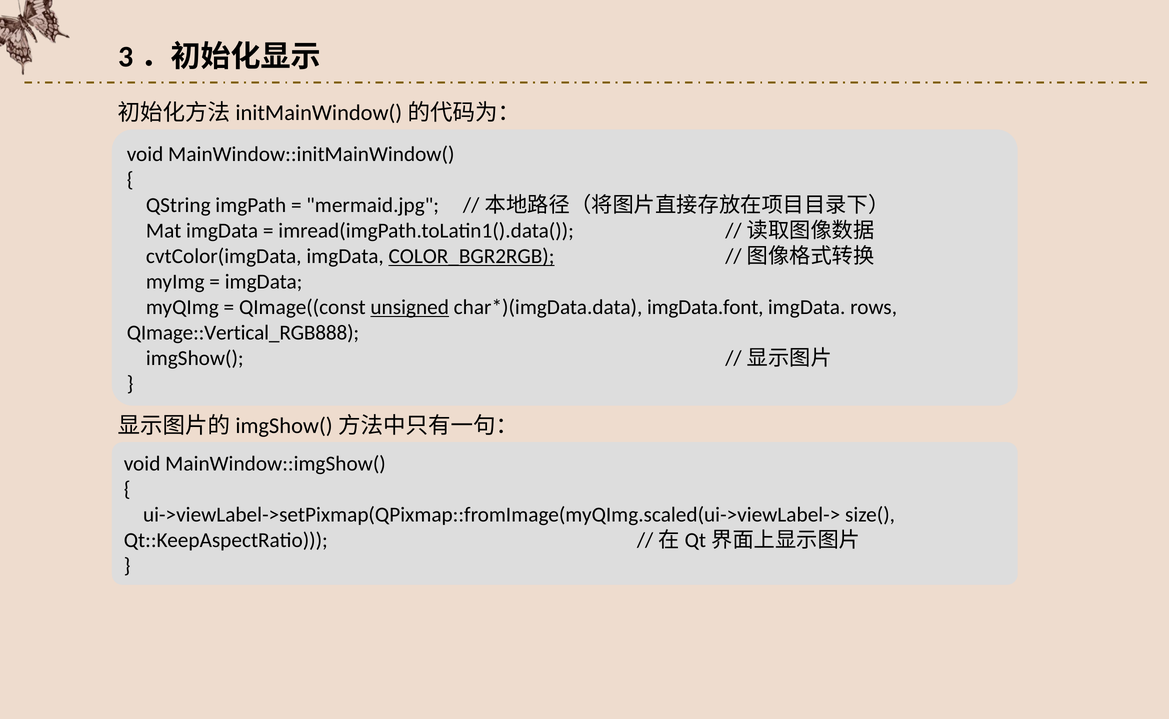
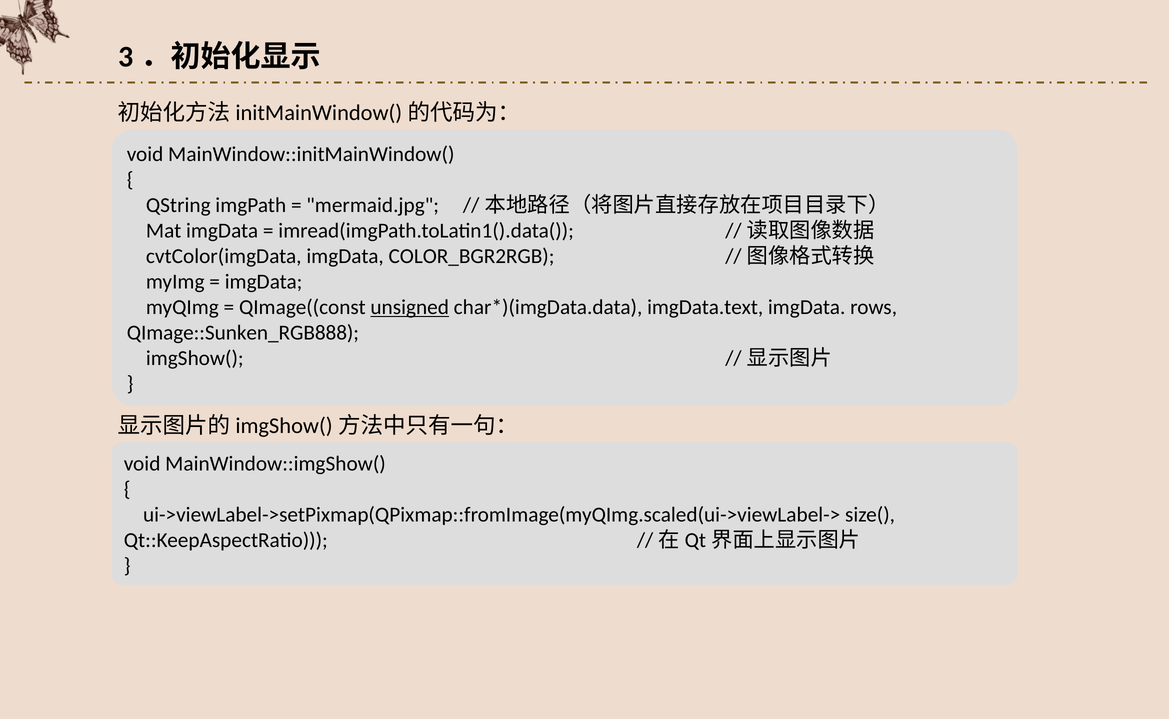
COLOR_BGR2RGB underline: present -> none
imgData.font: imgData.font -> imgData.text
QImage::Vertical_RGB888: QImage::Vertical_RGB888 -> QImage::Sunken_RGB888
